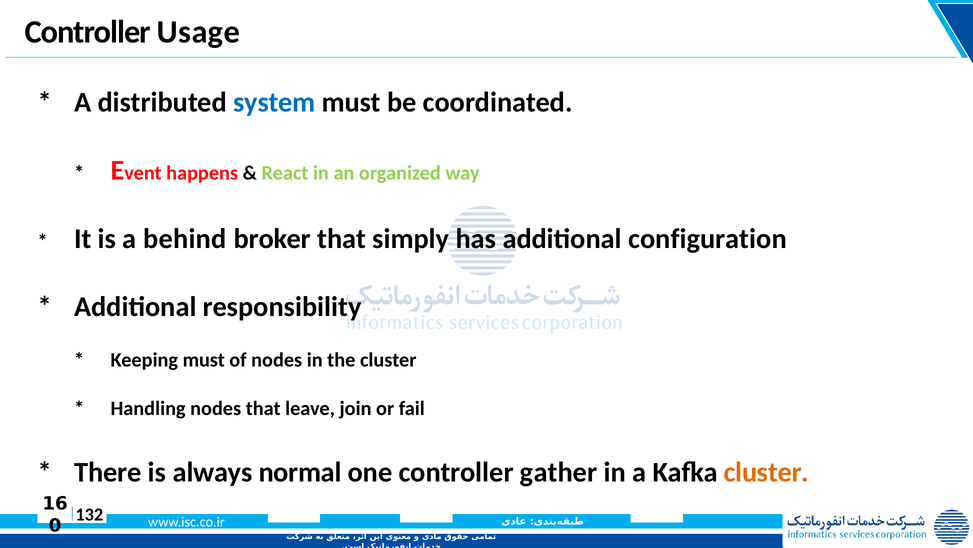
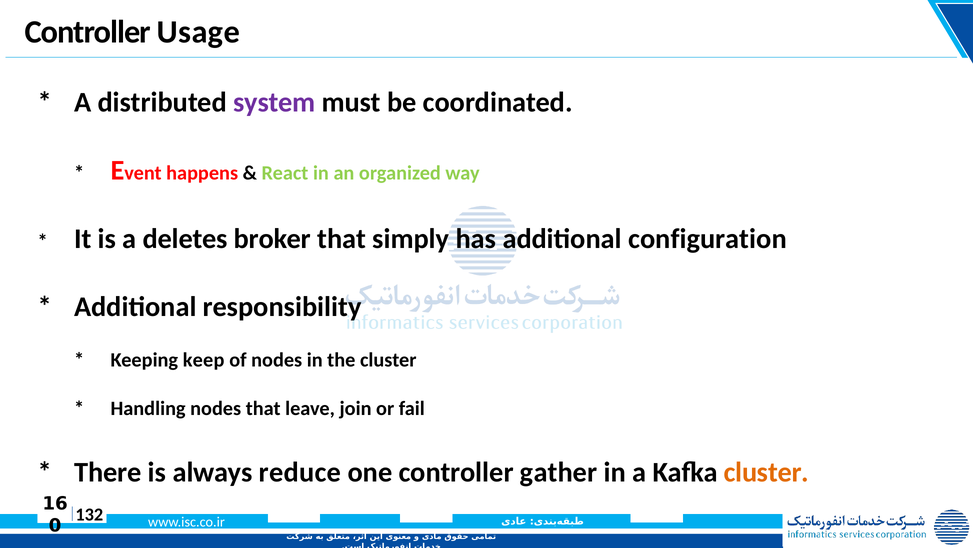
system colour: blue -> purple
behind: behind -> deletes
Keeping must: must -> keep
normal: normal -> reduce
